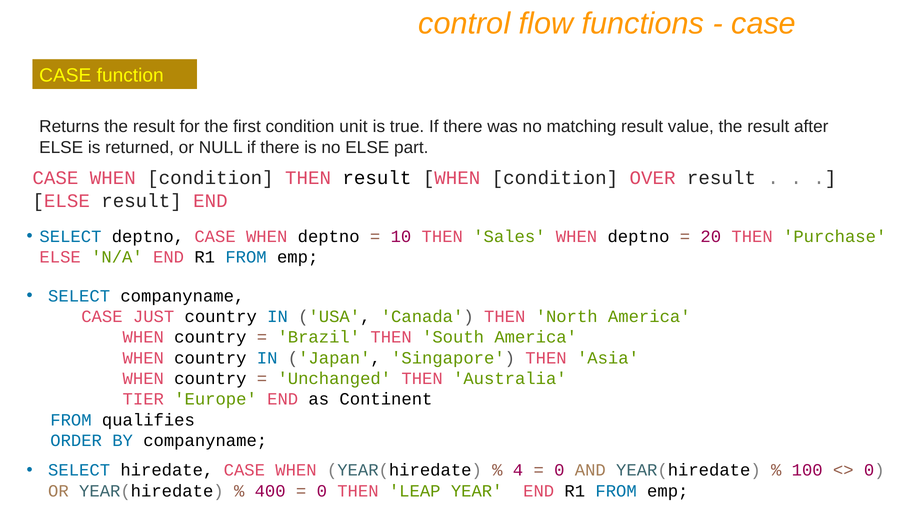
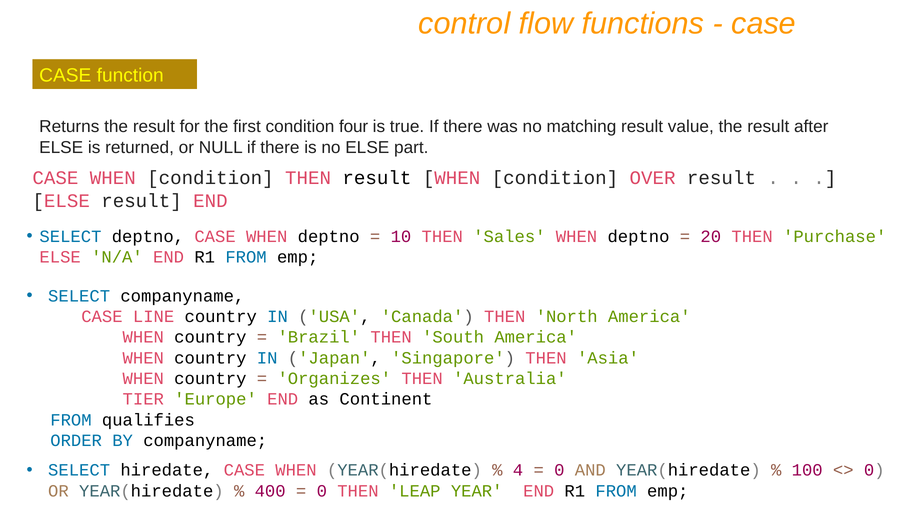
unit: unit -> four
JUST: JUST -> LINE
Unchanged: Unchanged -> Organizes
